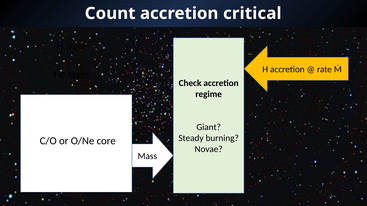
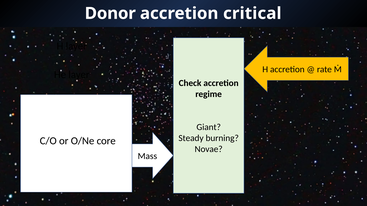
Count: Count -> Donor
